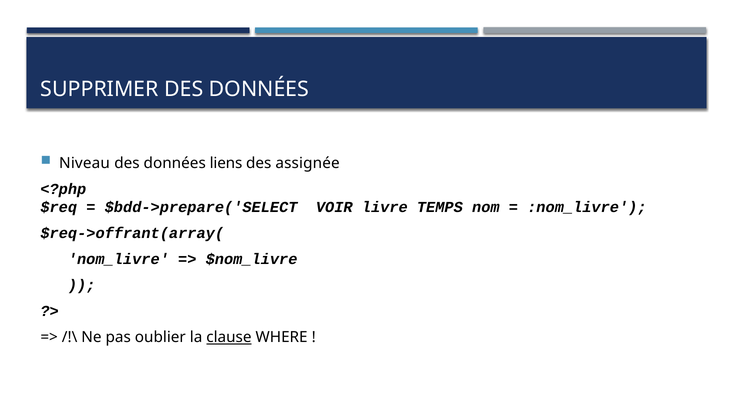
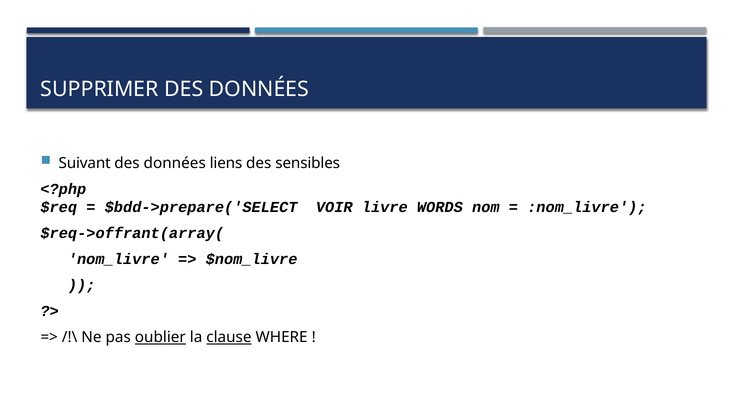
Niveau: Niveau -> Suivant
assignée: assignée -> sensibles
TEMPS: TEMPS -> WORDS
oublier underline: none -> present
